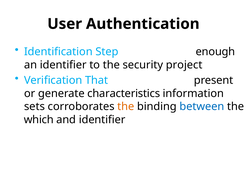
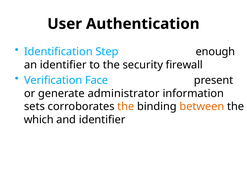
project: project -> firewall
That: That -> Face
characteristics: characteristics -> administrator
between colour: blue -> orange
